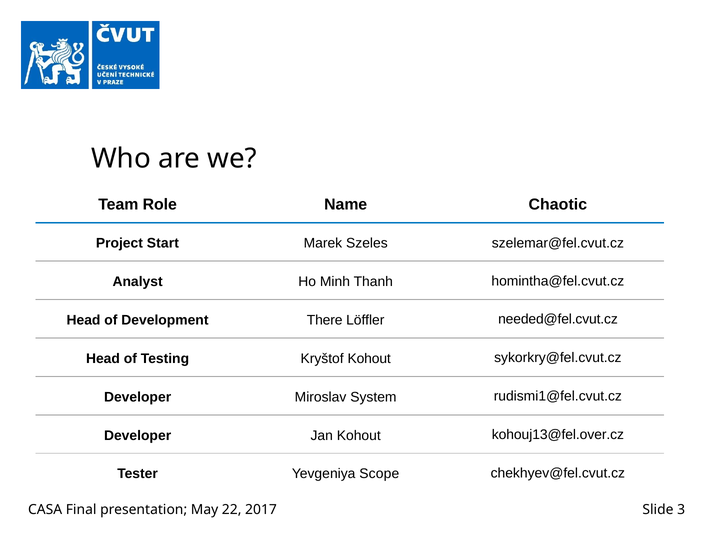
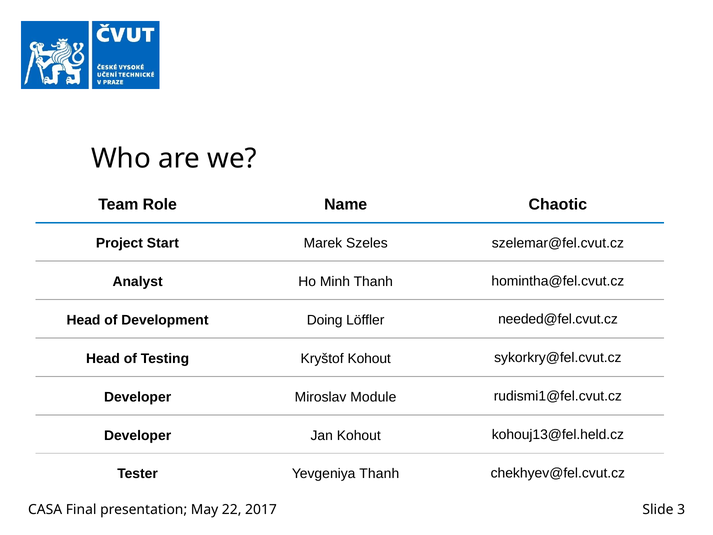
There: There -> Doing
System: System -> Module
kohouj13@fel.over.cz: kohouj13@fel.over.cz -> kohouj13@fel.held.cz
Yevgeniya Scope: Scope -> Thanh
